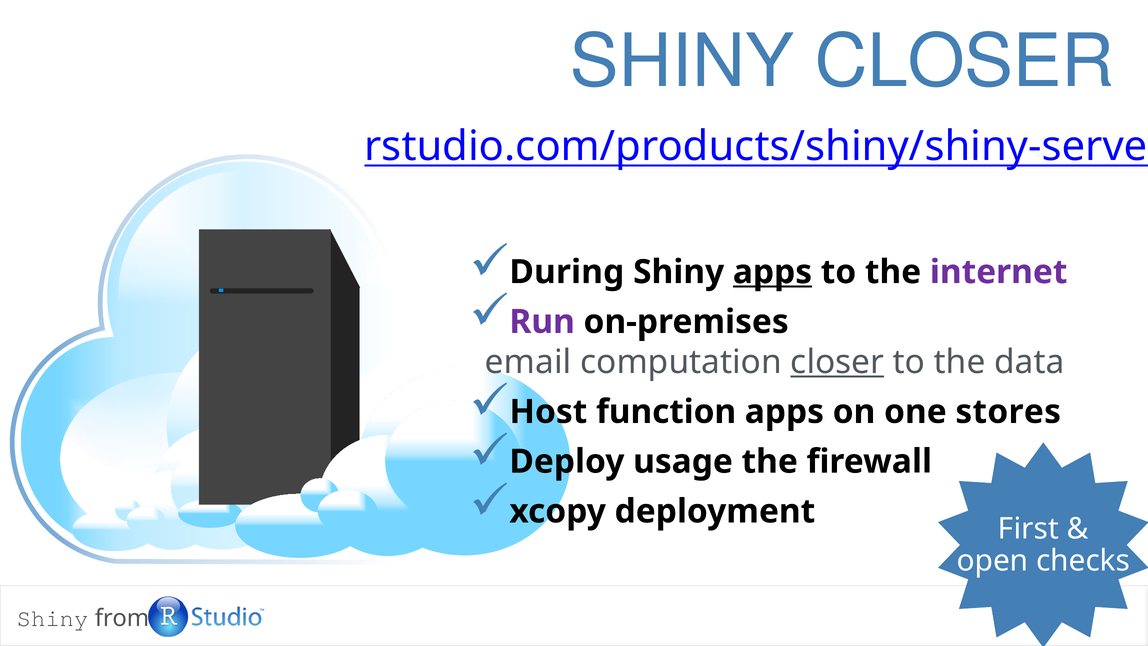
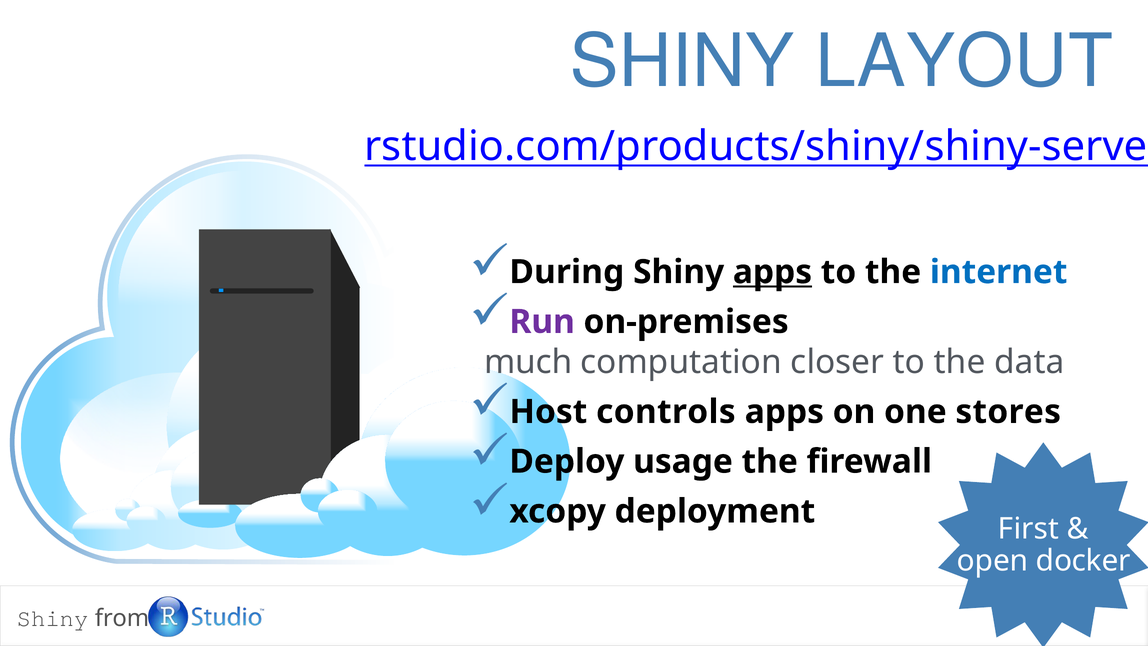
SHINY CLOSER: CLOSER -> LAYOUT
internet colour: purple -> blue
email: email -> much
closer at (837, 362) underline: present -> none
function: function -> controls
checks: checks -> docker
